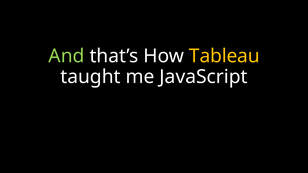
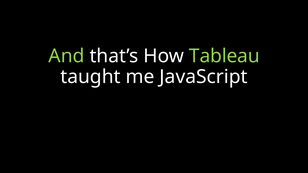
Tableau colour: yellow -> light green
